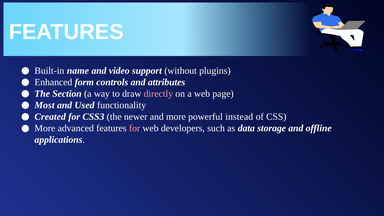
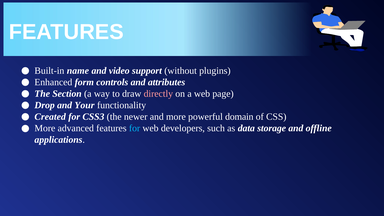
Most: Most -> Drop
Used: Used -> Your
instead: instead -> domain
for at (135, 128) colour: pink -> light blue
